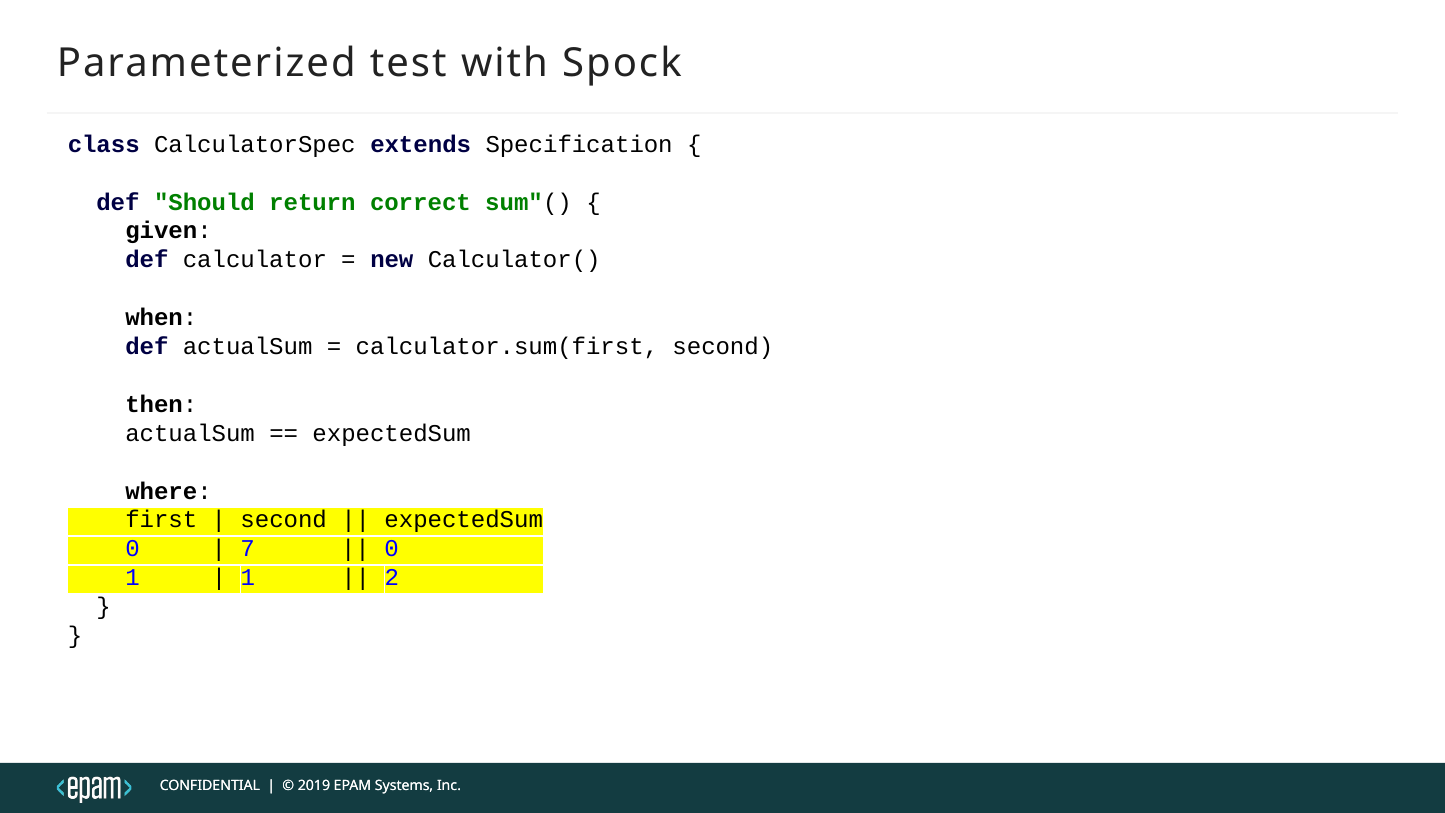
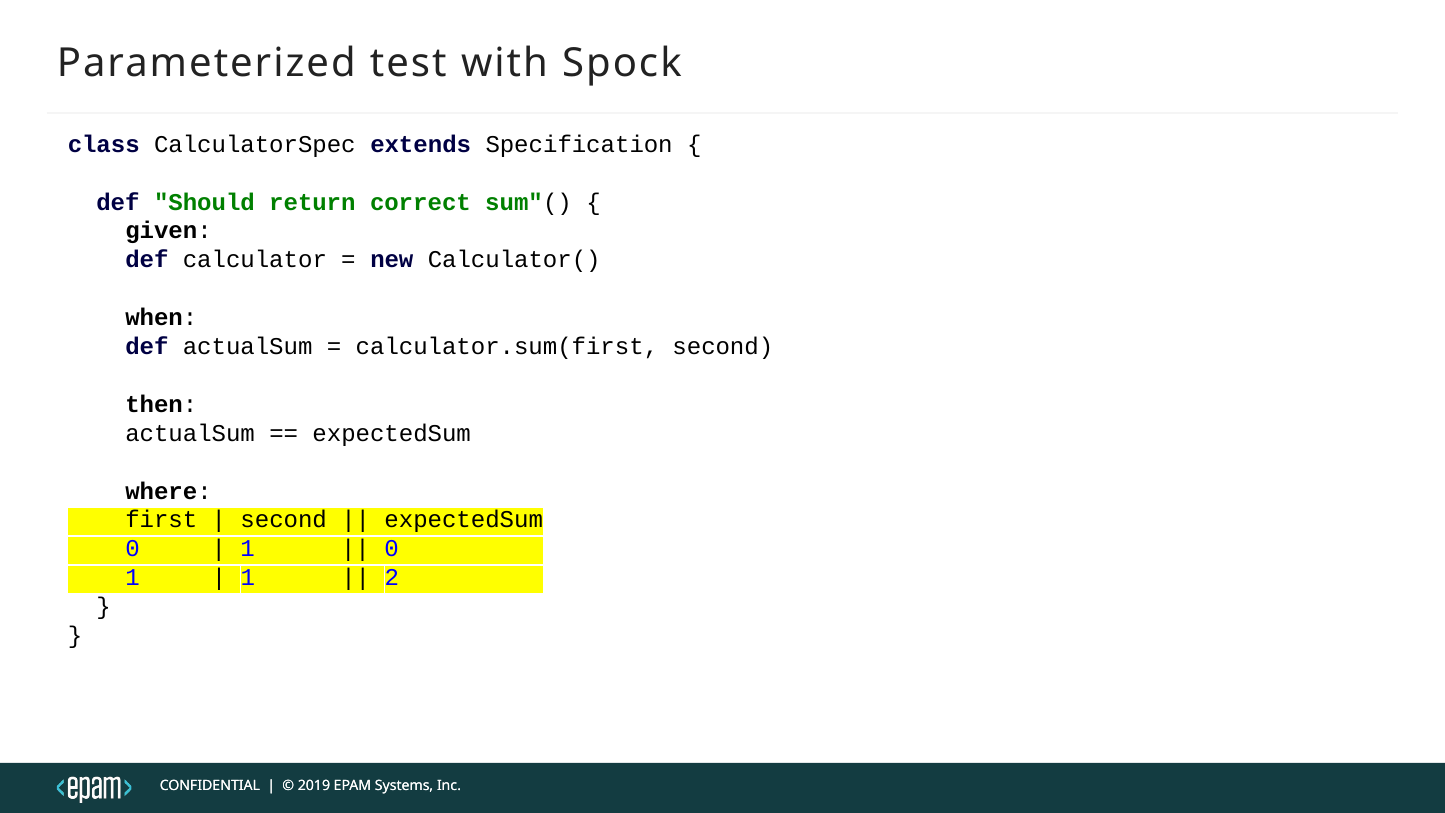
7 at (248, 549): 7 -> 1
